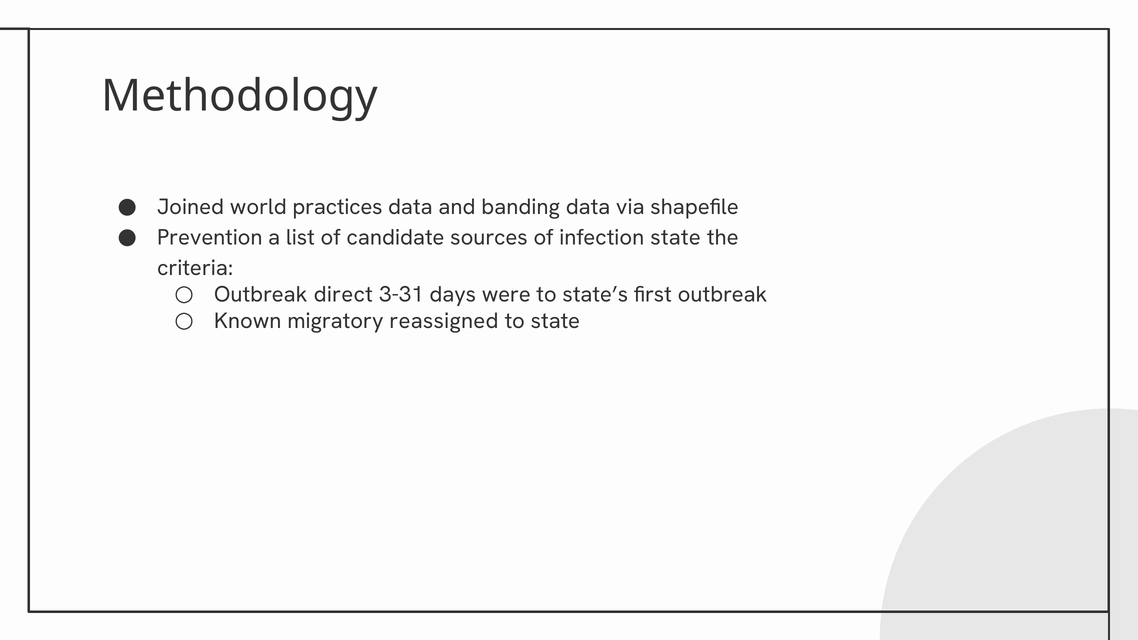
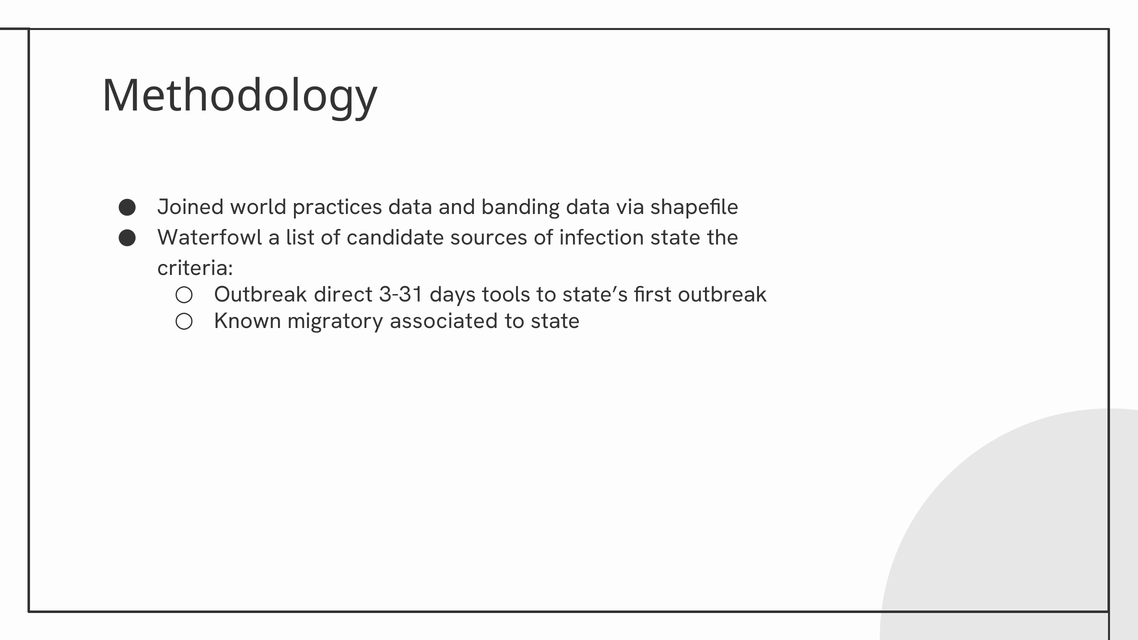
Prevention: Prevention -> Waterfowl
were: were -> tools
reassigned: reassigned -> associated
